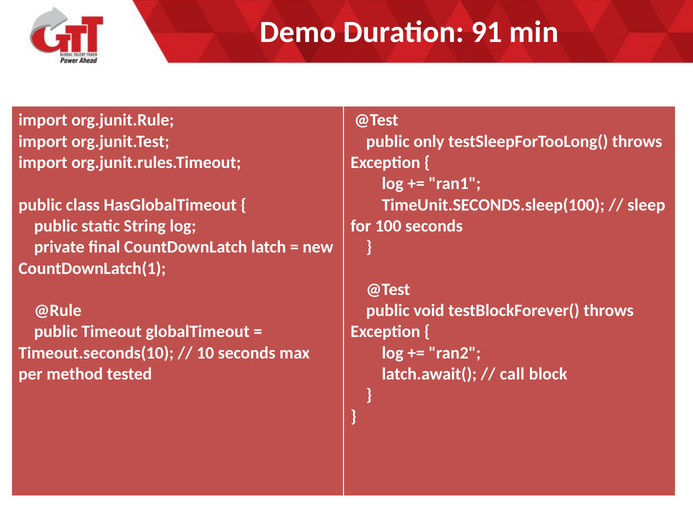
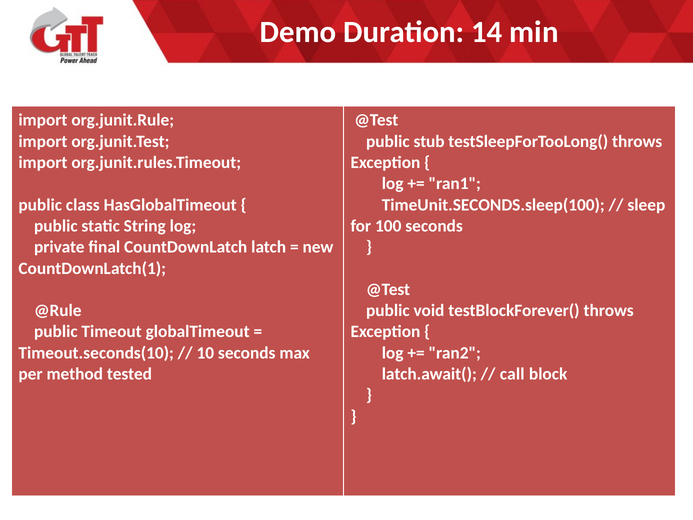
91: 91 -> 14
only: only -> stub
